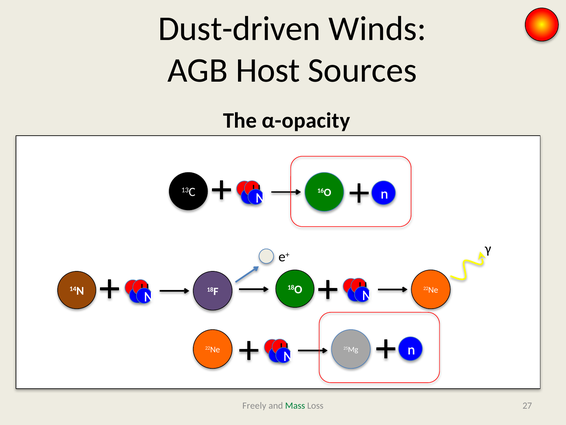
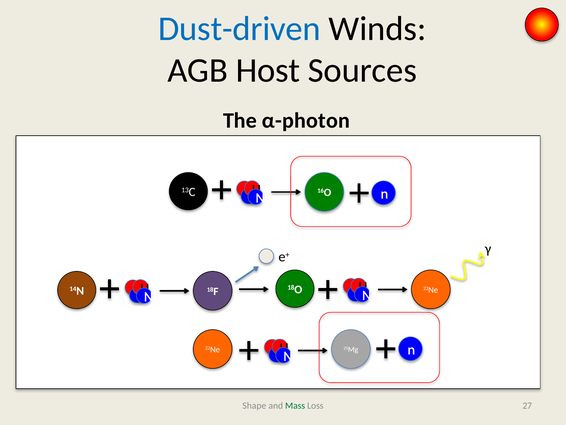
Dust-driven colour: black -> blue
α-opacity: α-opacity -> α-photon
Freely: Freely -> Shape
